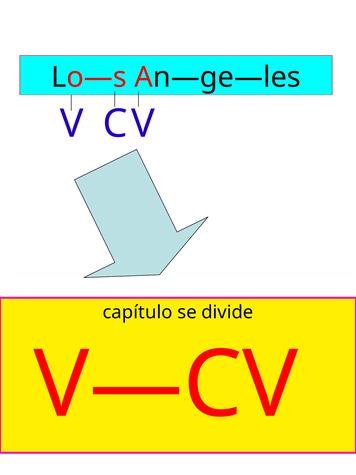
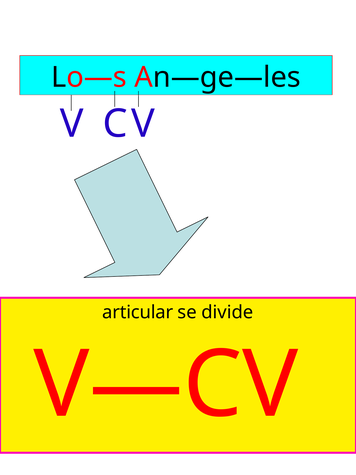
capítulo: capítulo -> articular
